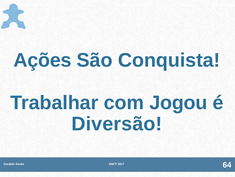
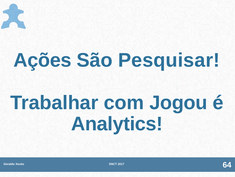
Conquista: Conquista -> Pesquisar
Diversão: Diversão -> Analytics
